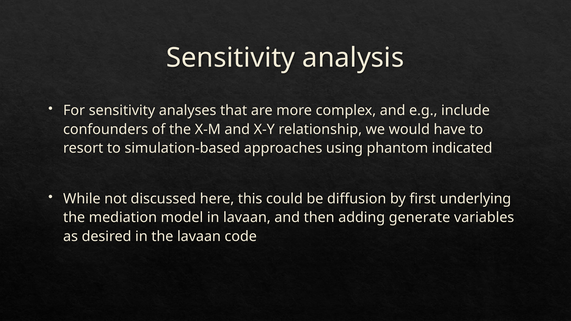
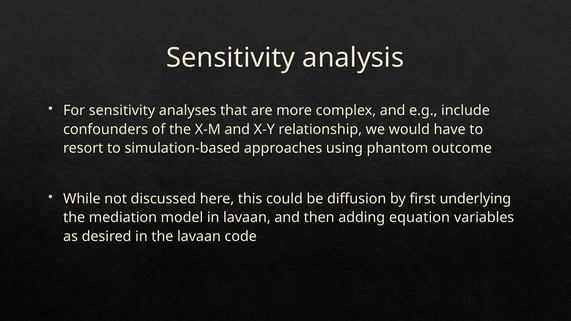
indicated: indicated -> outcome
generate: generate -> equation
